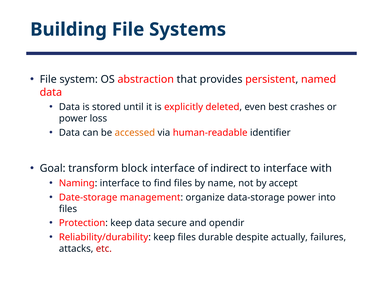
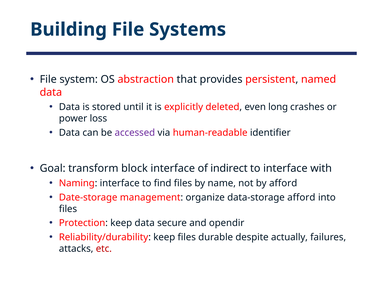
best: best -> long
accessed colour: orange -> purple
by accept: accept -> afford
data-storage power: power -> afford
